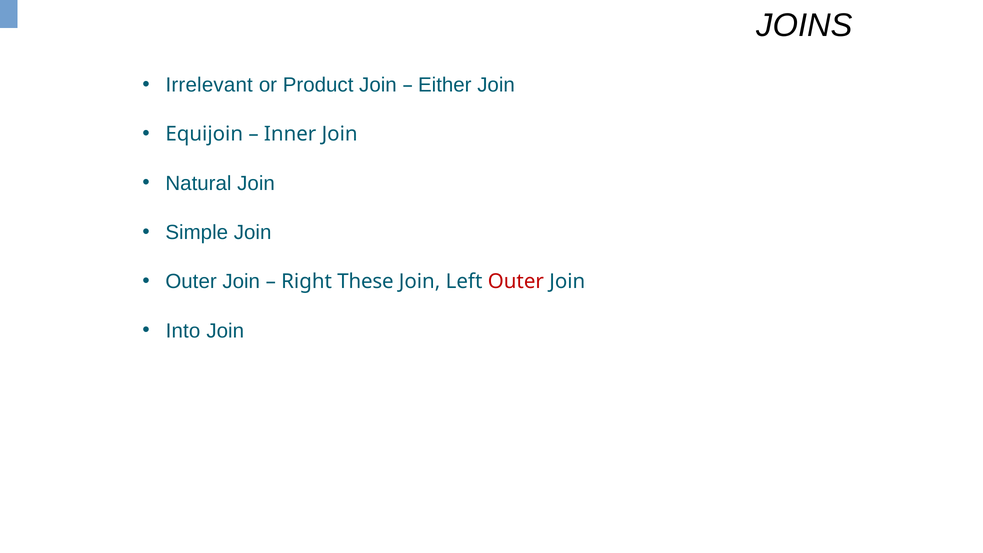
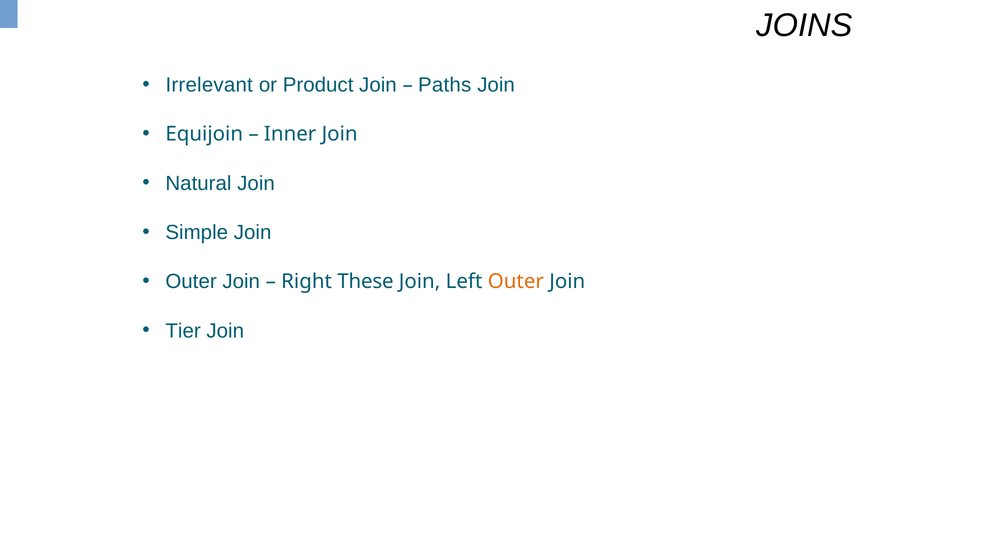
Either: Either -> Paths
Outer at (516, 282) colour: red -> orange
Into: Into -> Tier
